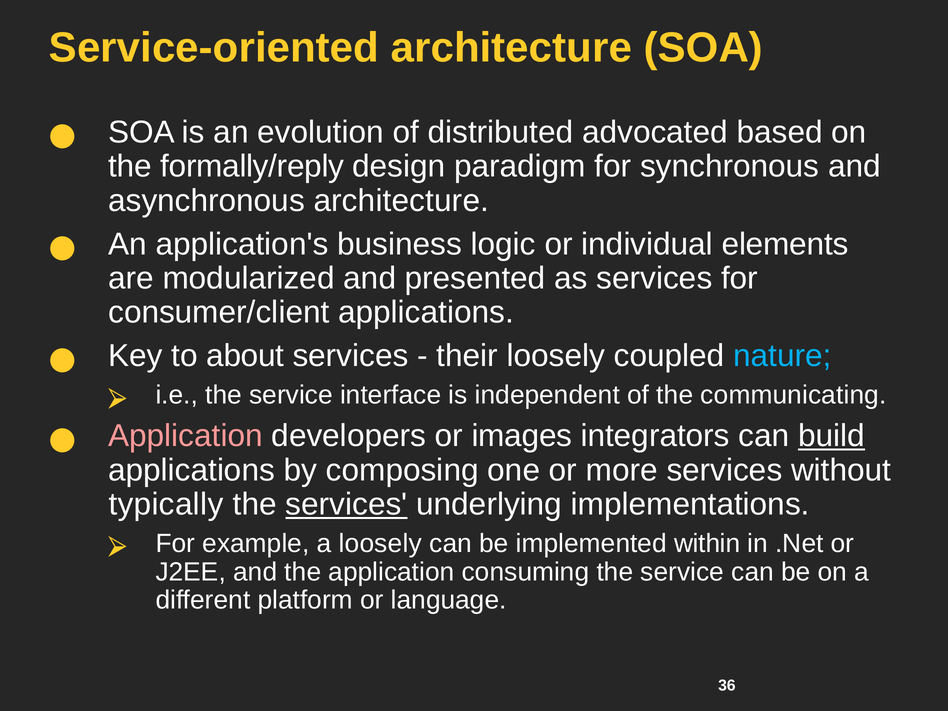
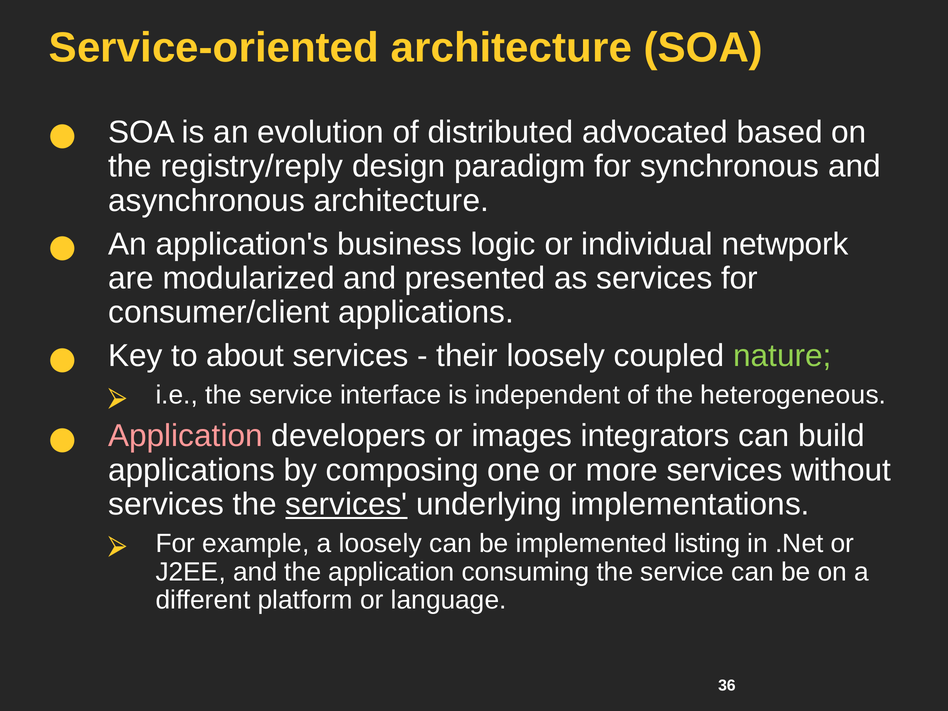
formally/reply: formally/reply -> registry/reply
elements: elements -> netwpork
nature colour: light blue -> light green
communicating: communicating -> heterogeneous
build underline: present -> none
typically at (166, 504): typically -> services
within: within -> listing
